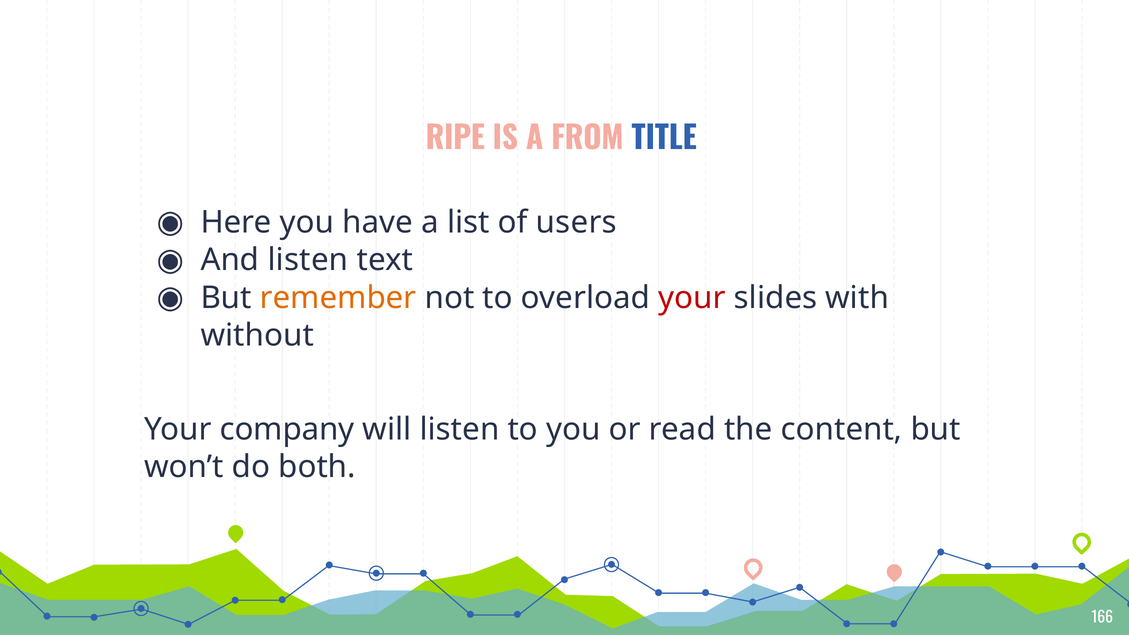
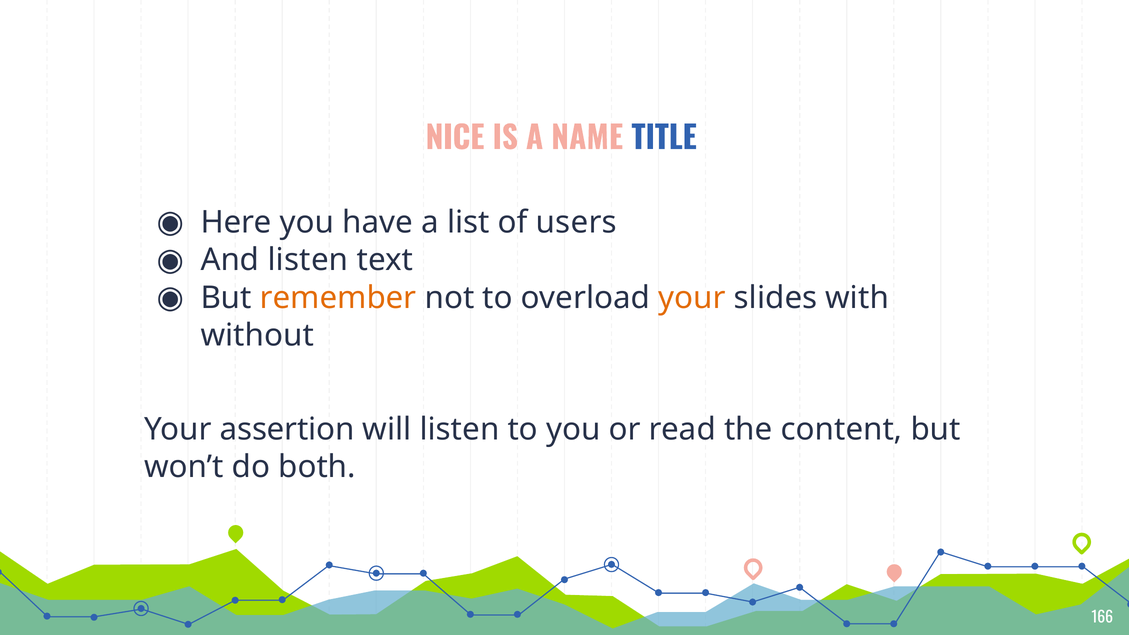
RIPE: RIPE -> NICE
FROM: FROM -> NAME
your at (692, 298) colour: red -> orange
company: company -> assertion
